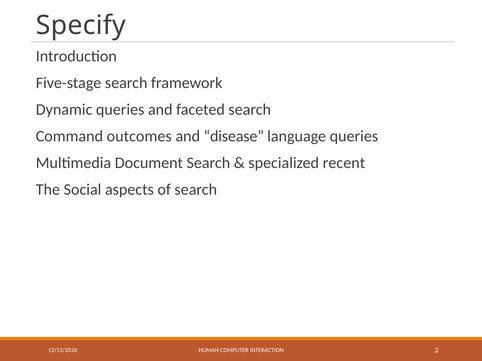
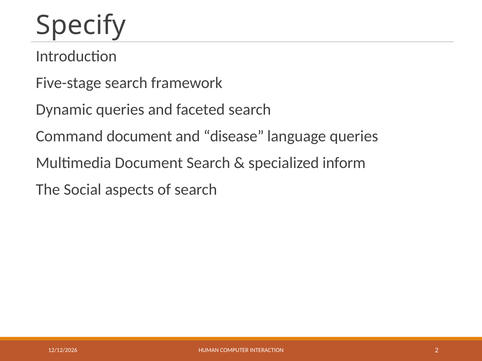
Command outcomes: outcomes -> document
recent: recent -> inform
